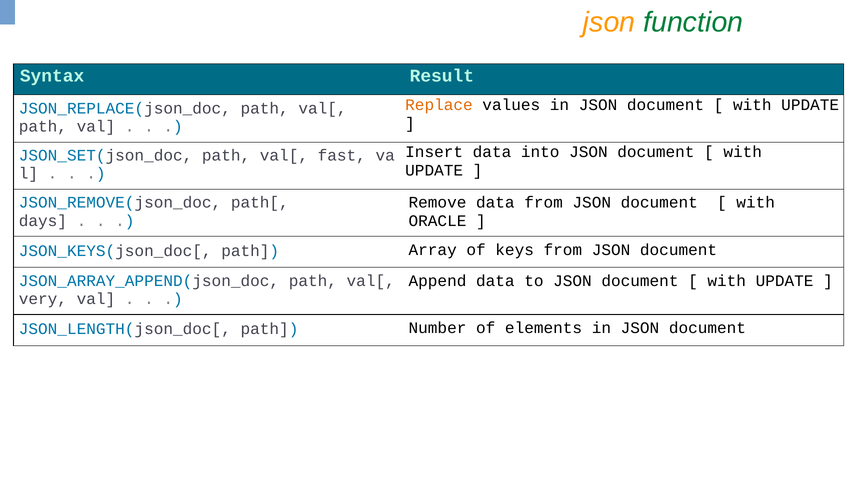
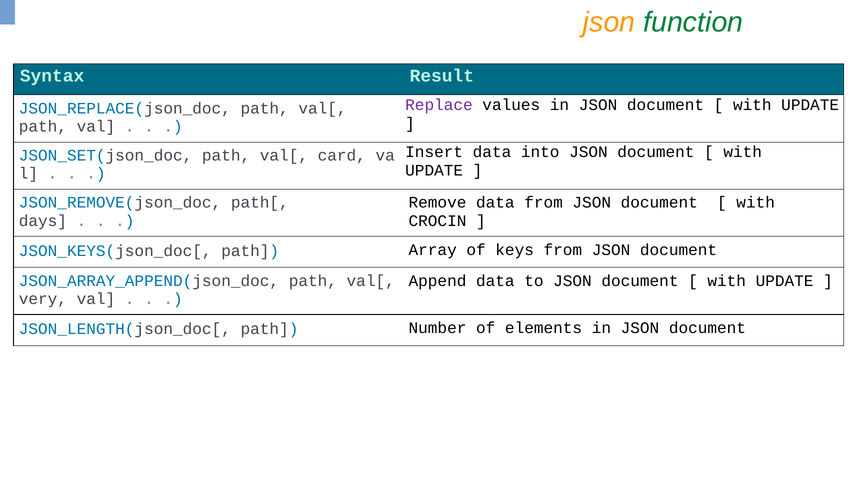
Replace colour: orange -> purple
fast: fast -> card
ORACLE: ORACLE -> CROCIN
